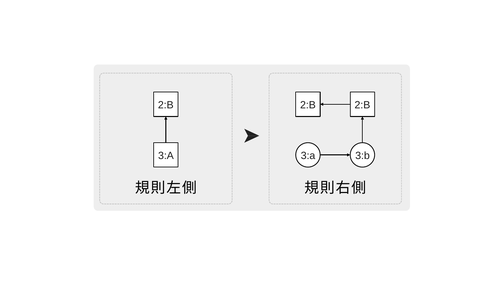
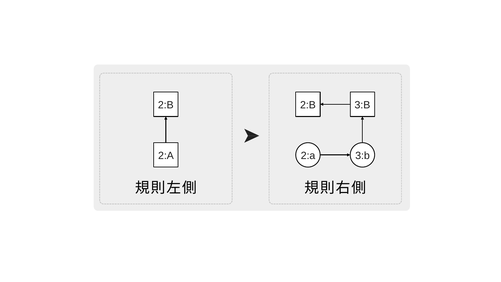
2:B 2:B: 2:B -> 3:B
3:A at (166, 155): 3:A -> 2:A
3:a at (308, 155): 3:a -> 2:a
